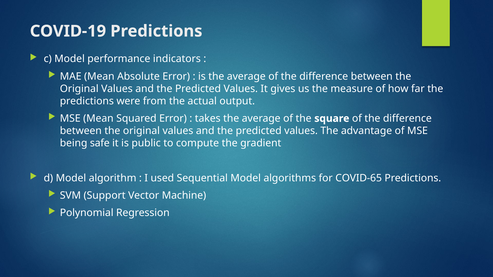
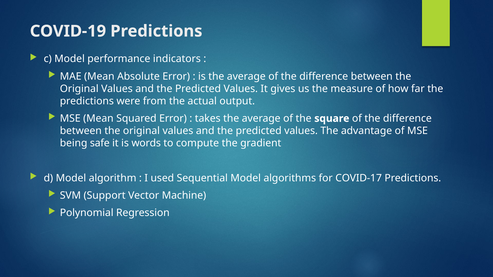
public: public -> words
COVID-65: COVID-65 -> COVID-17
